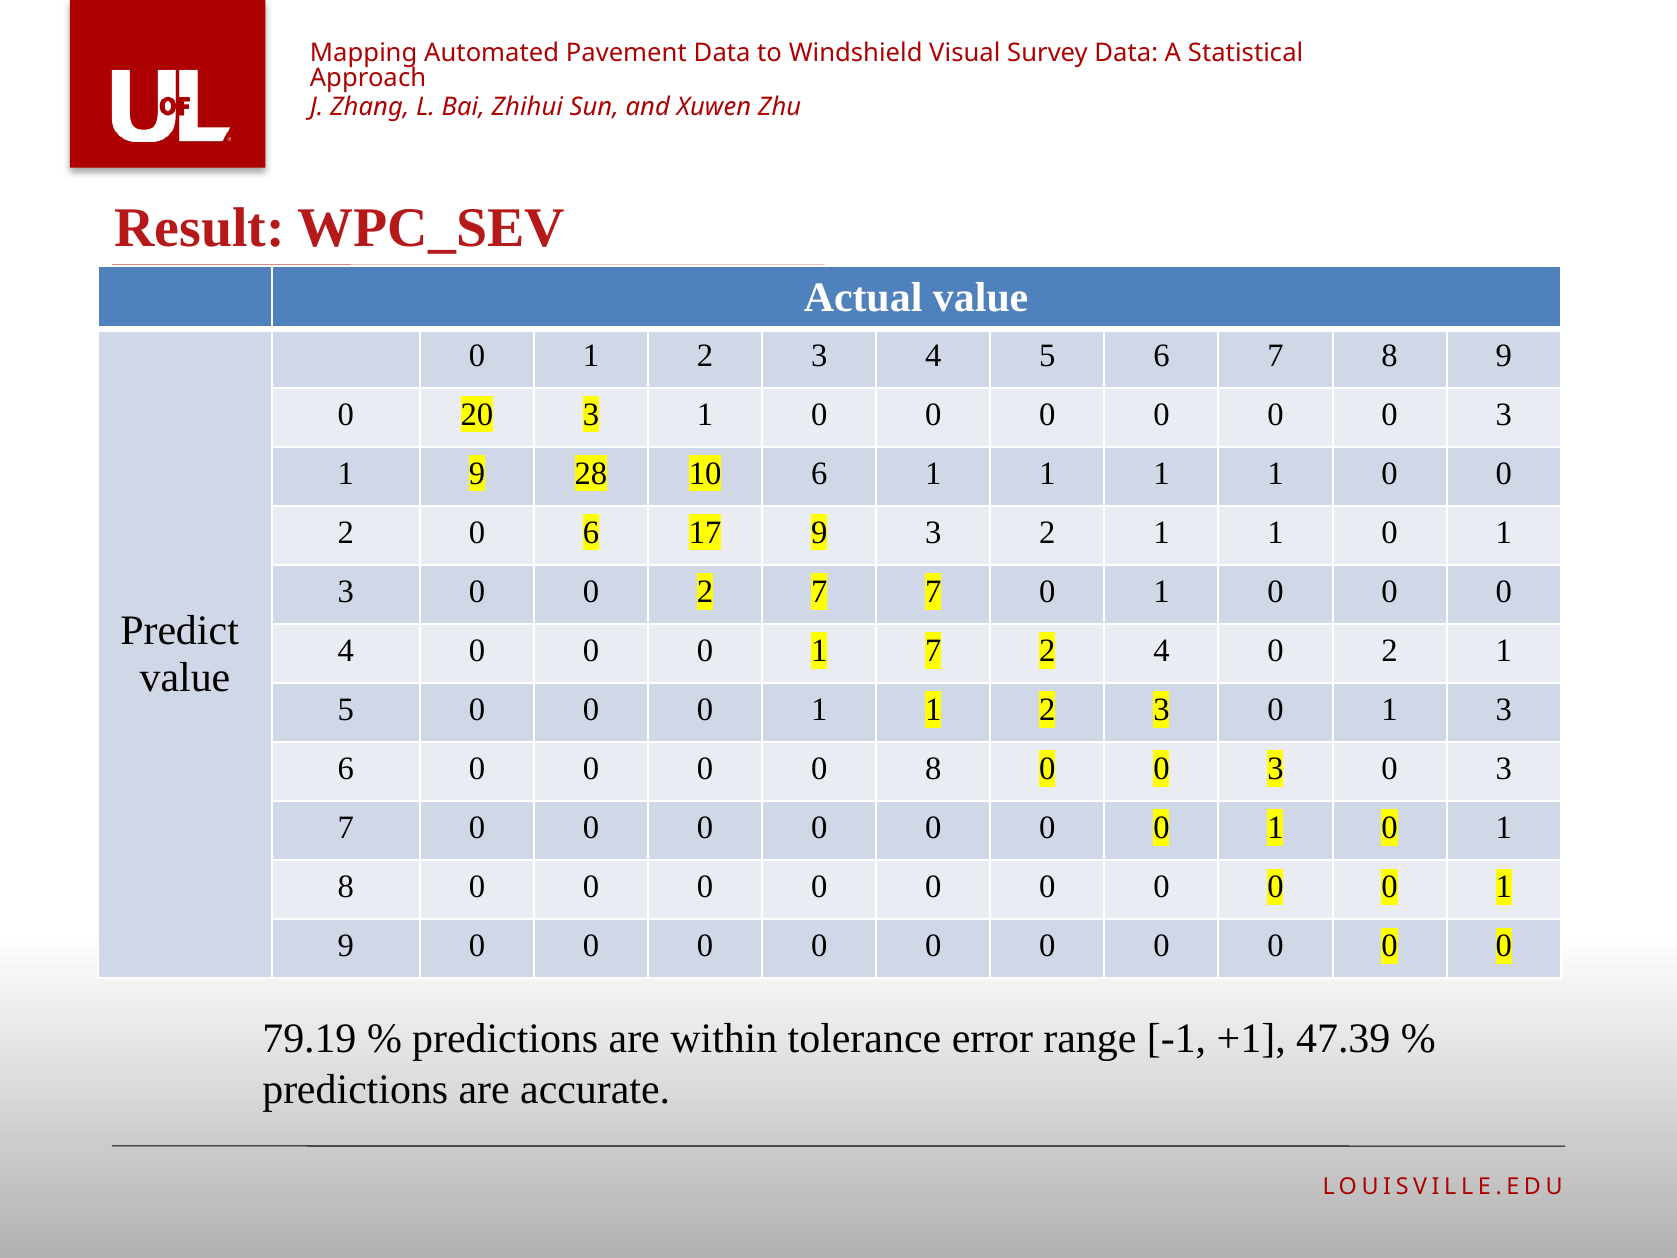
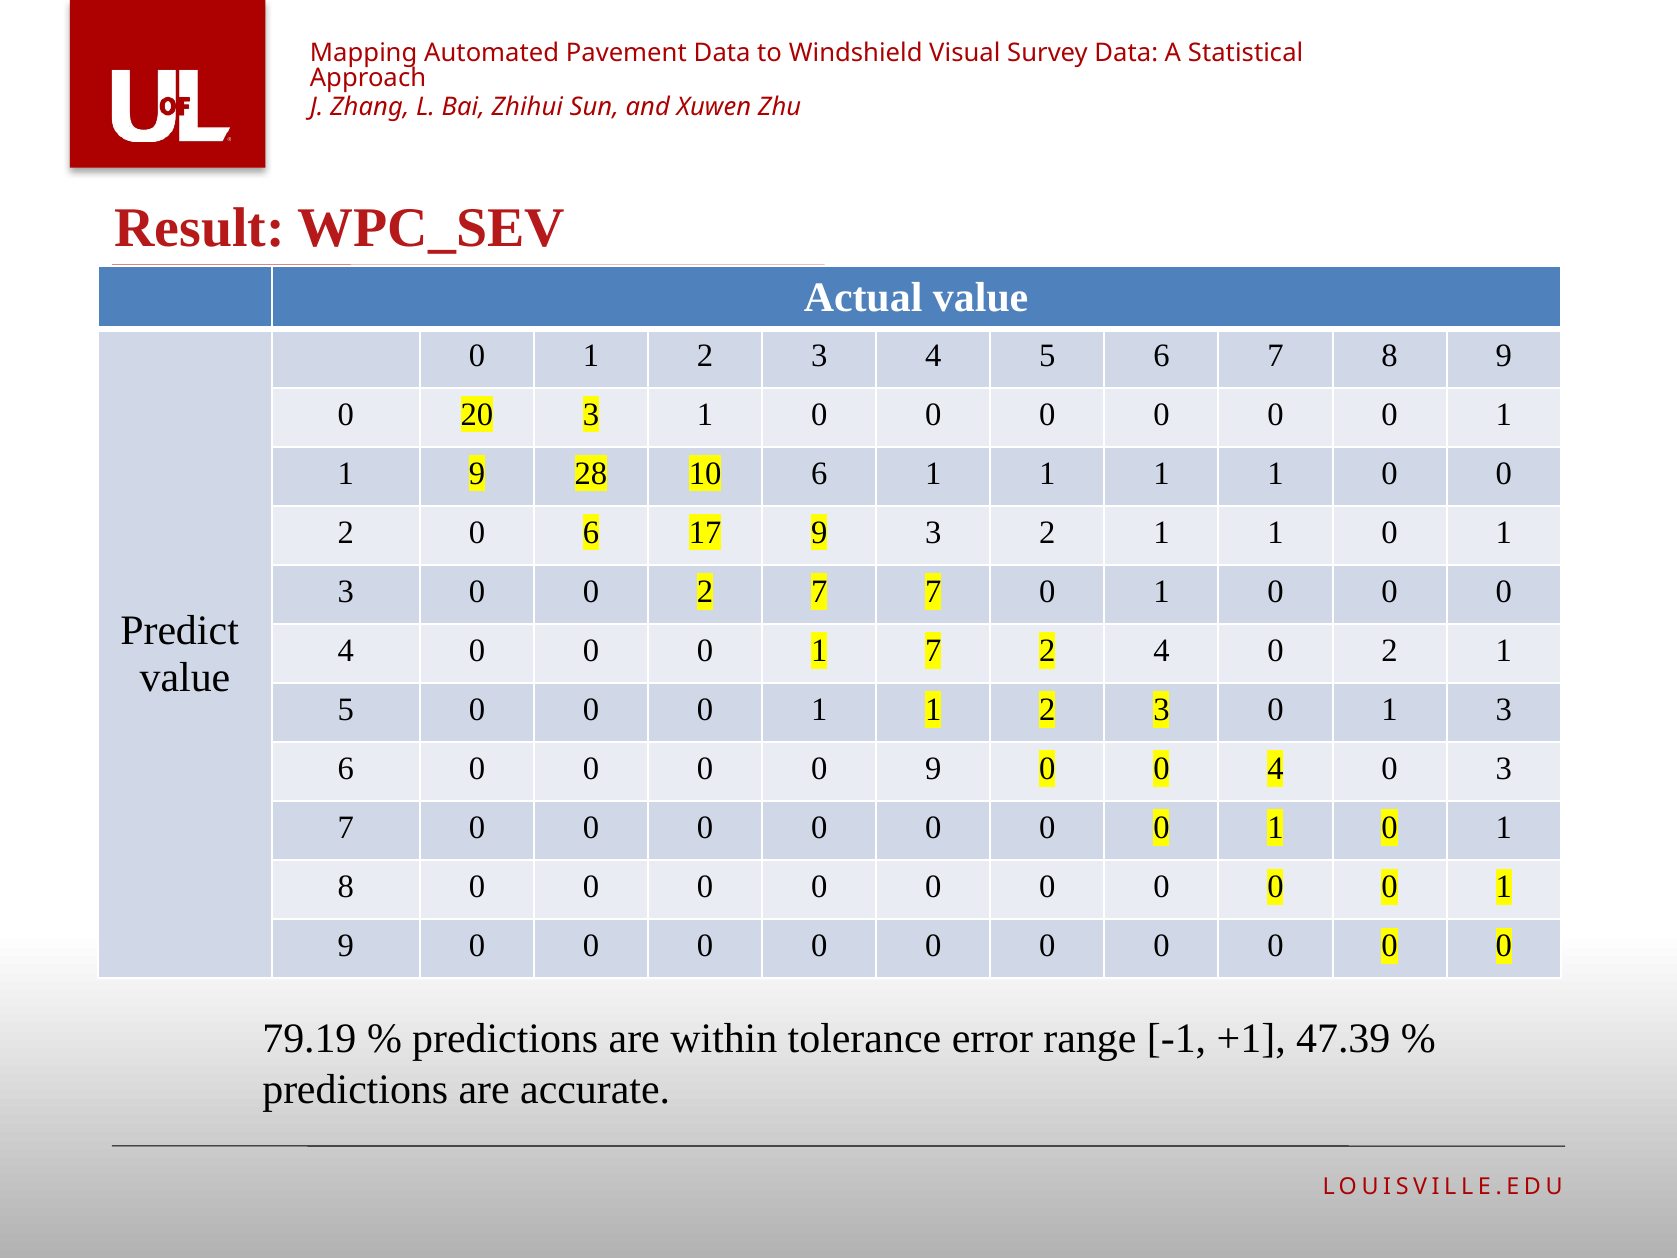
3 at (1504, 414): 3 -> 1
0 8: 8 -> 9
3 at (1276, 769): 3 -> 4
